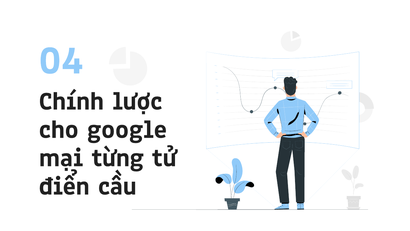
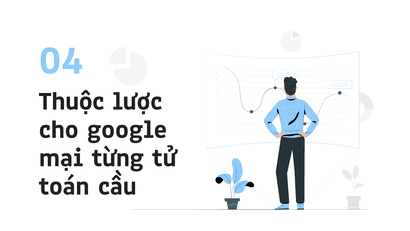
Chính: Chính -> Thuộc
điển: điển -> toán
